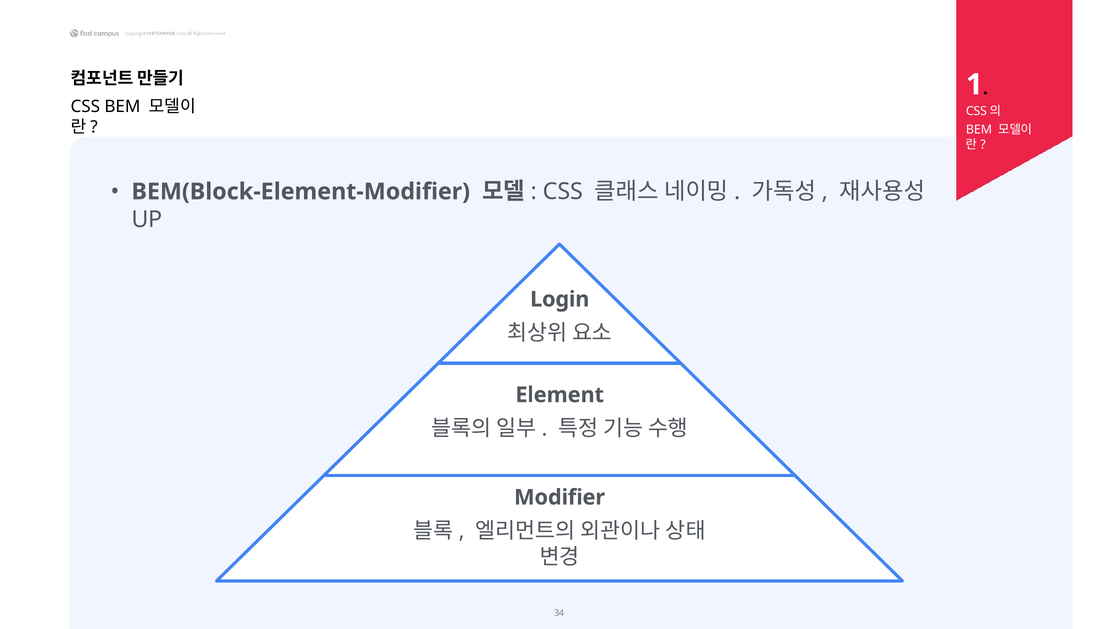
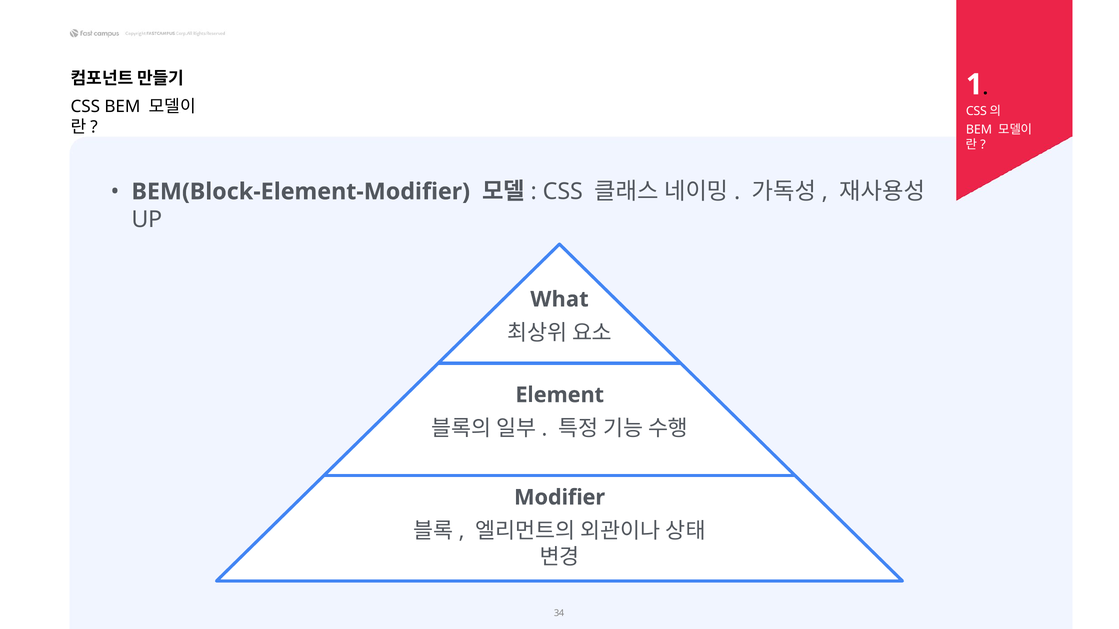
Login: Login -> What
